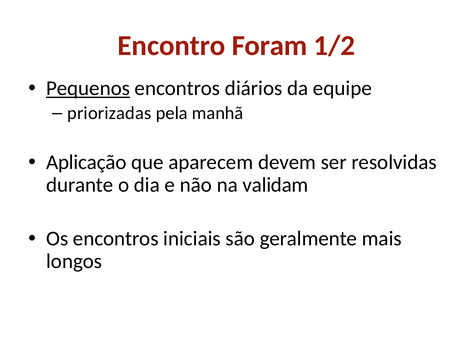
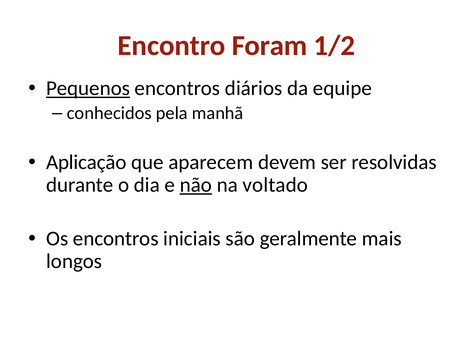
priorizadas: priorizadas -> conhecidos
não underline: none -> present
validam: validam -> voltado
